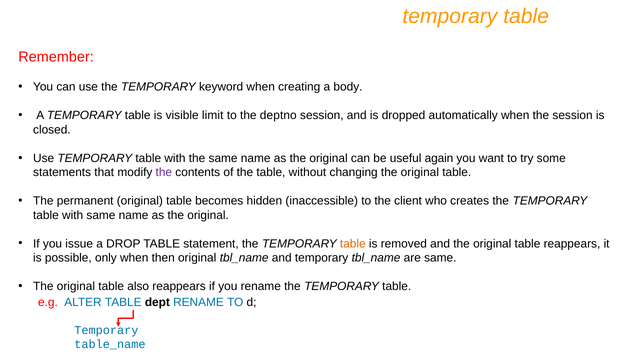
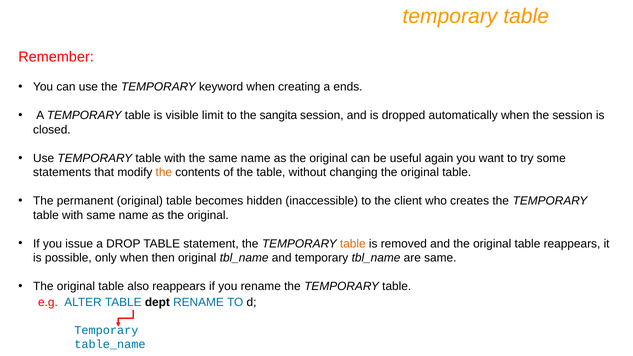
body: body -> ends
deptno: deptno -> sangita
the at (164, 173) colour: purple -> orange
